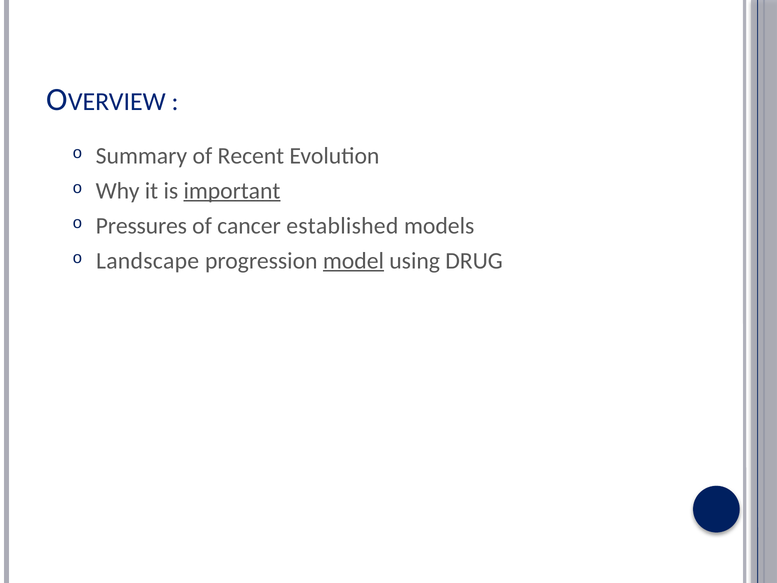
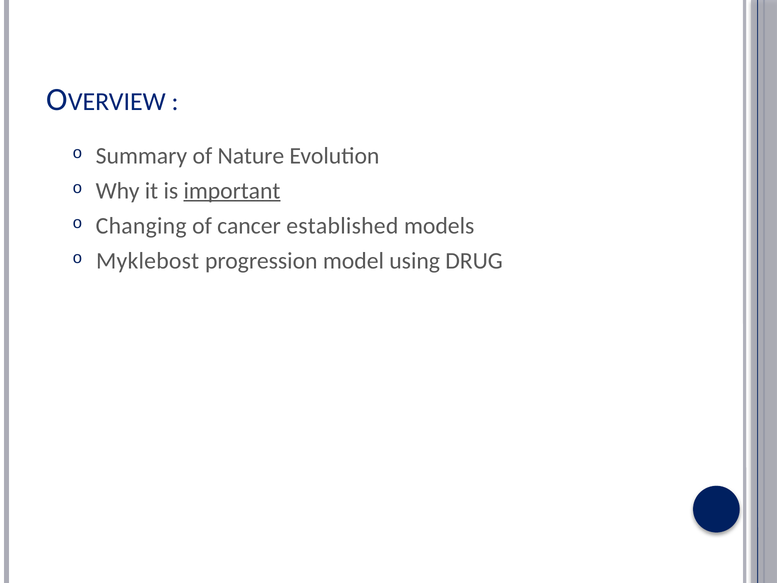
Recent: Recent -> Nature
Pressures: Pressures -> Changing
Landscape: Landscape -> Myklebost
model underline: present -> none
